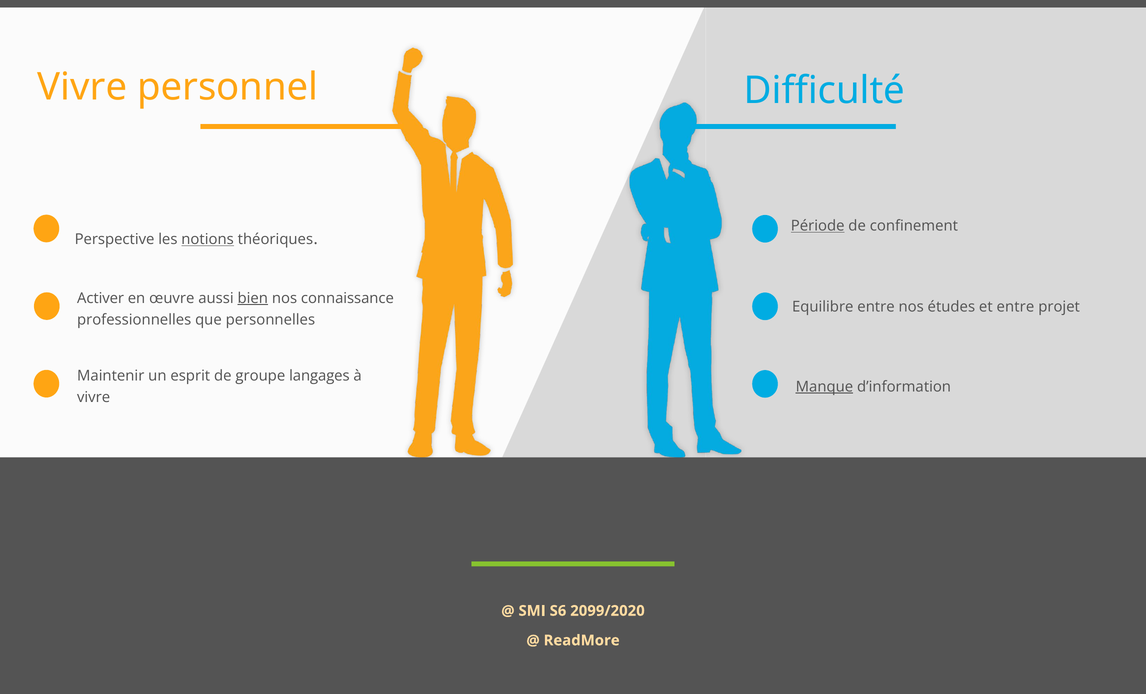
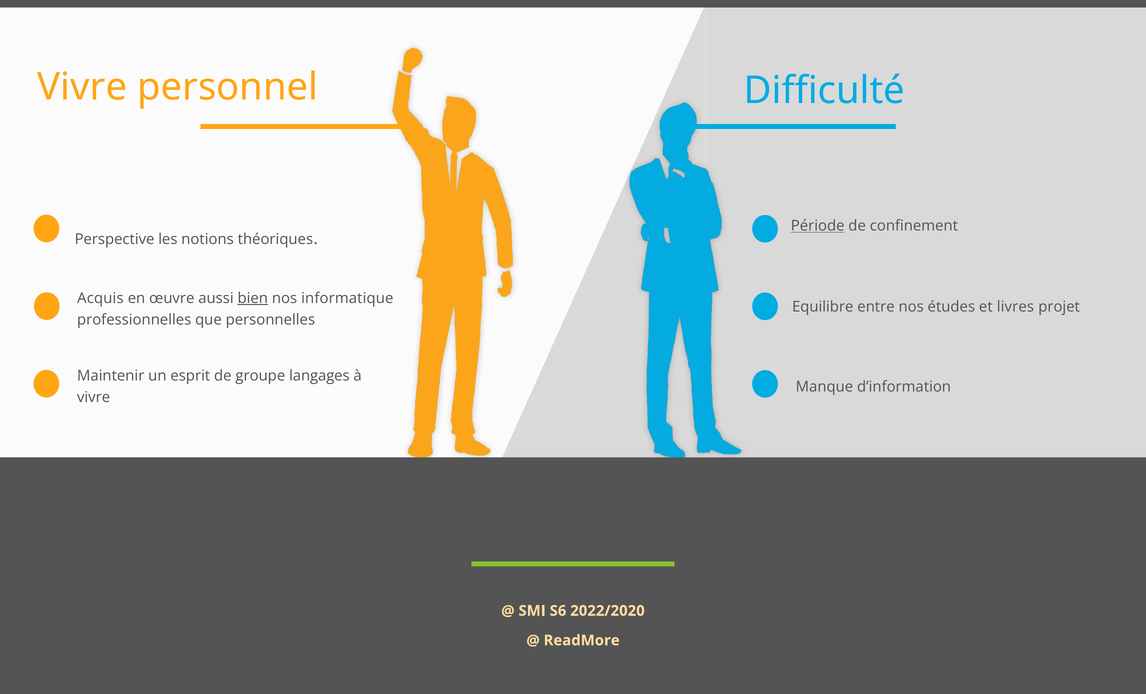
notions underline: present -> none
Activer: Activer -> Acquis
connaissance: connaissance -> informatique
et entre: entre -> livres
Manque underline: present -> none
2099/2020: 2099/2020 -> 2022/2020
